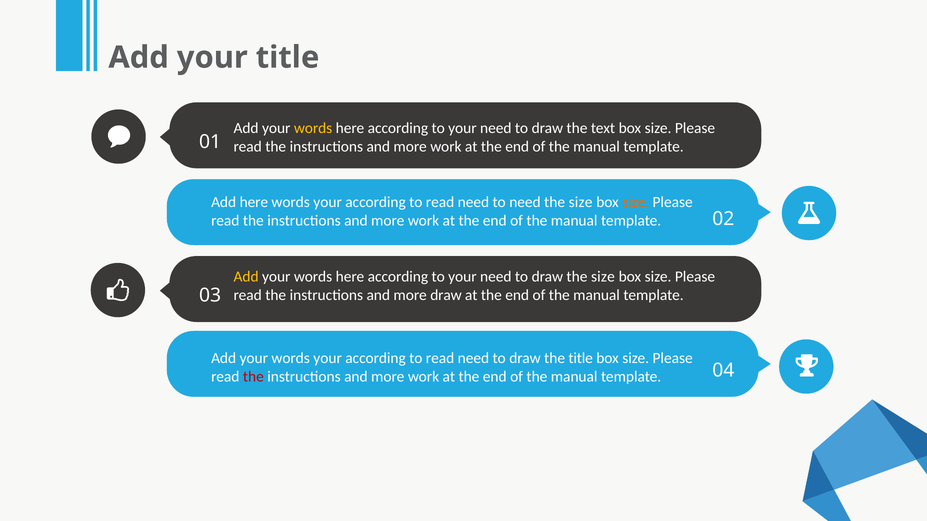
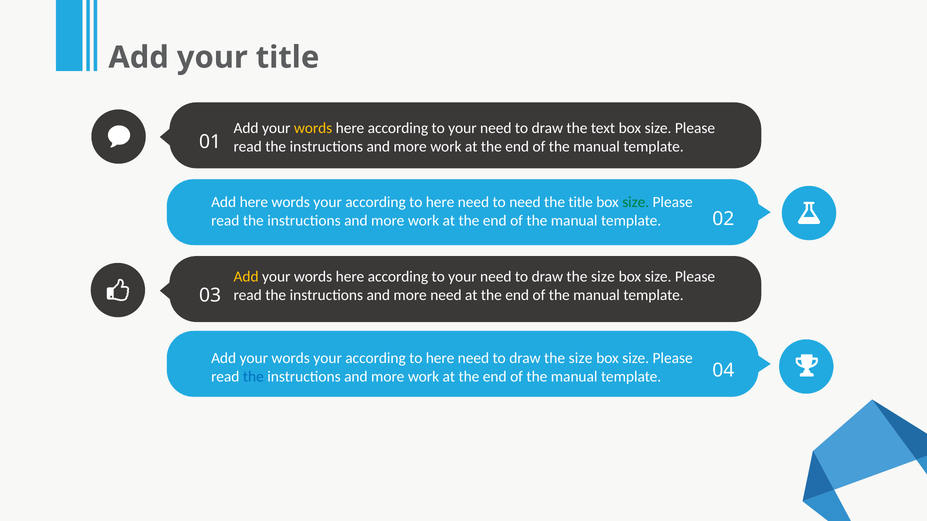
read at (440, 202): read -> here
size at (581, 202): size -> title
size at (636, 202) colour: orange -> green
more draw: draw -> need
read at (440, 358): read -> here
title at (581, 358): title -> size
the at (253, 377) colour: red -> blue
